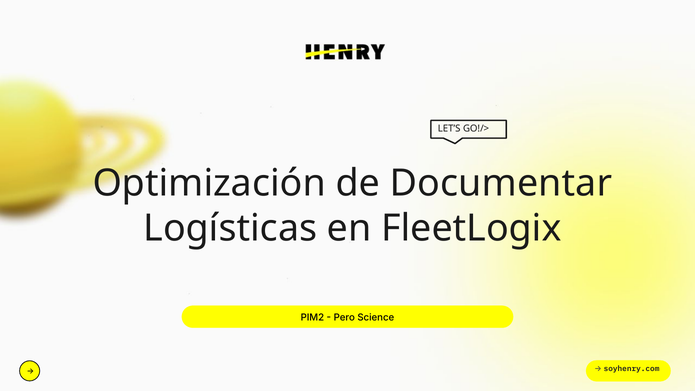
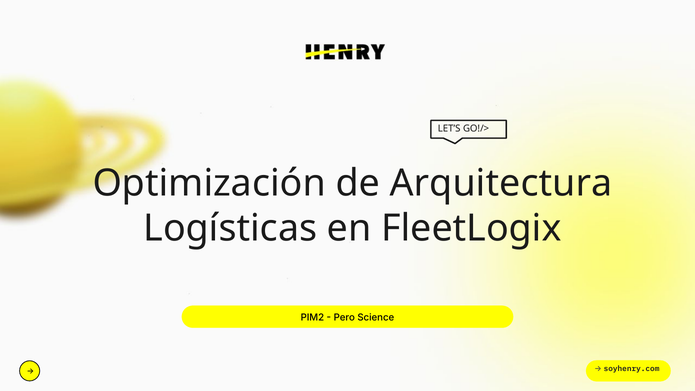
Documentar: Documentar -> Arquitectura
